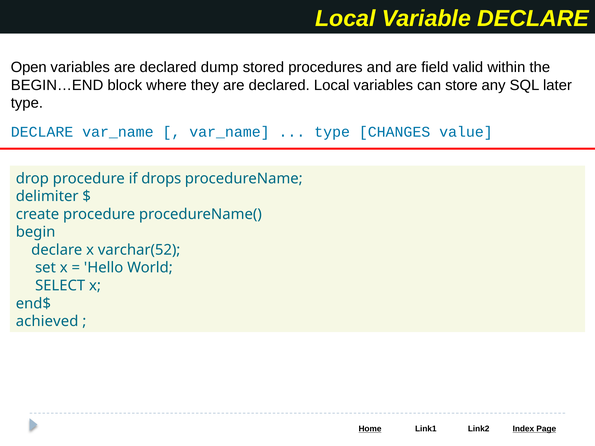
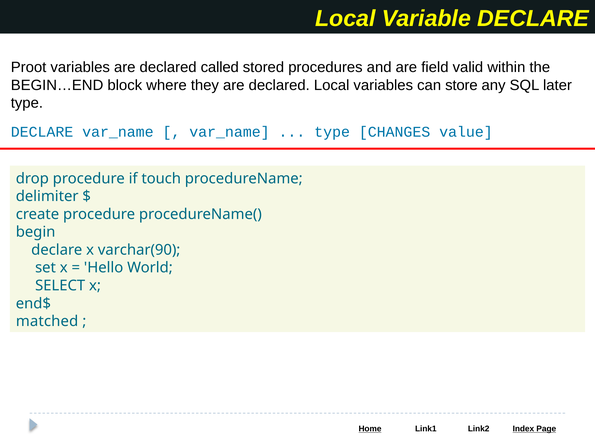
Open: Open -> Proot
dump: dump -> called
drops: drops -> touch
varchar(52: varchar(52 -> varchar(90
achieved: achieved -> matched
